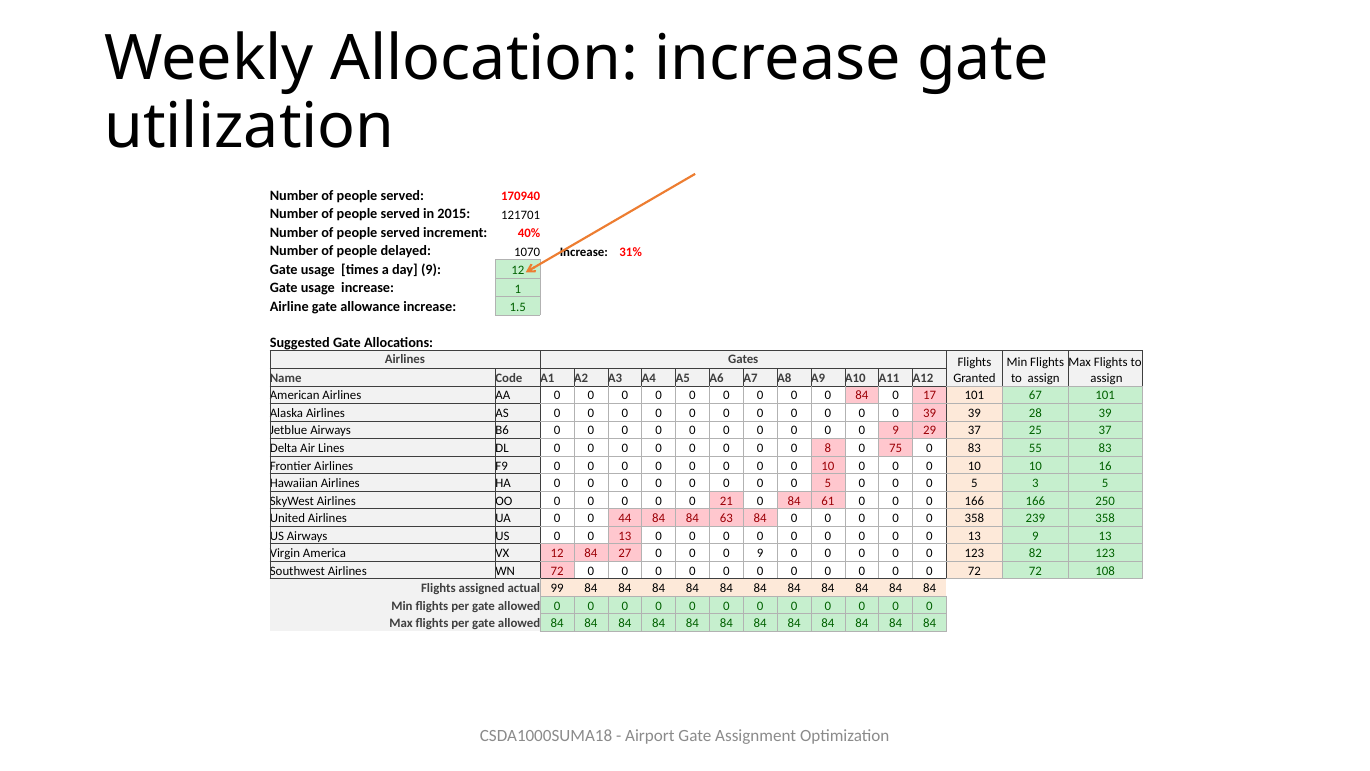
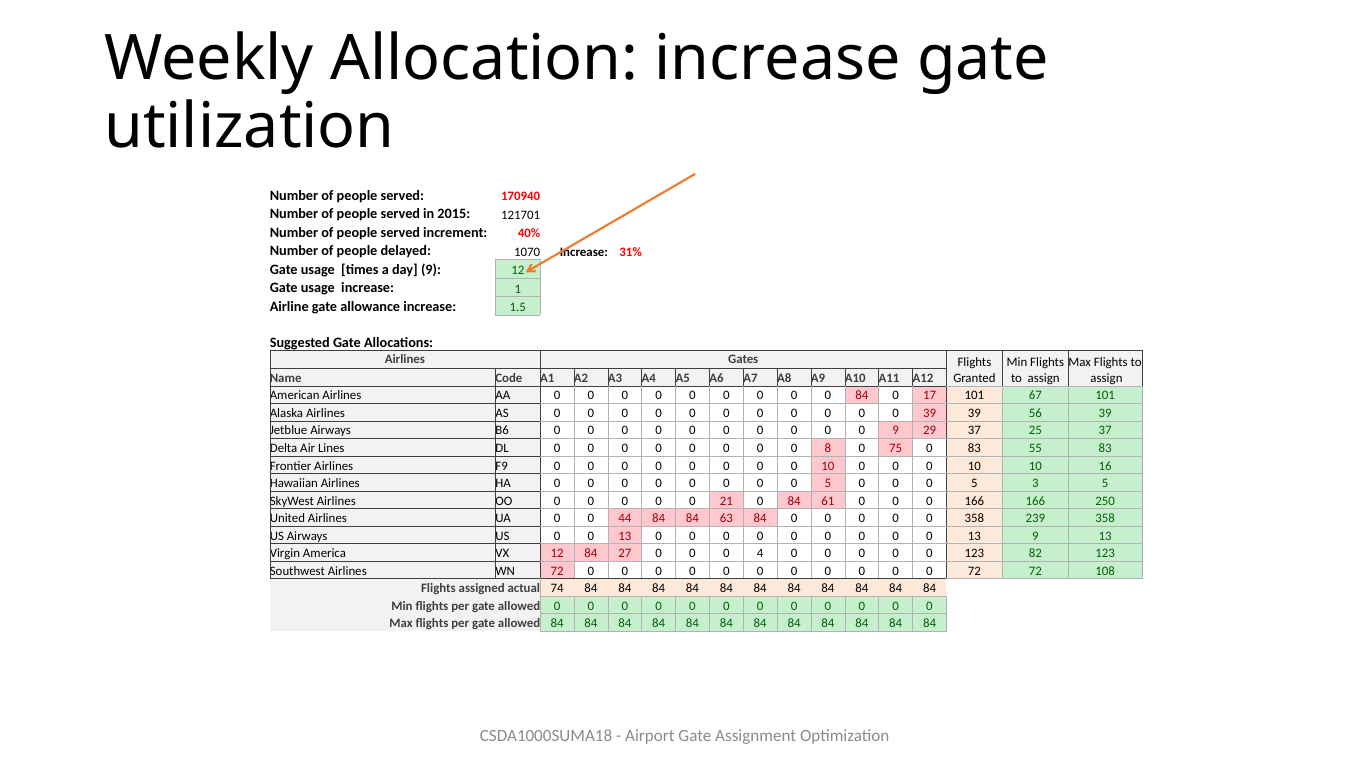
28: 28 -> 56
9 at (760, 553): 9 -> 4
99: 99 -> 74
